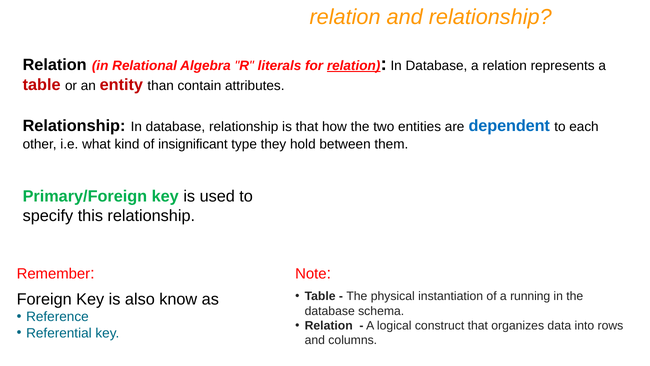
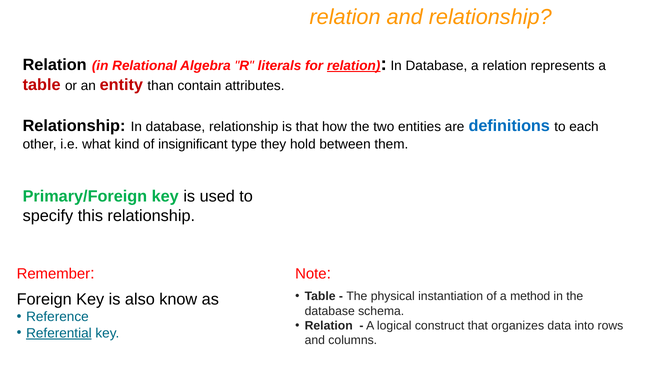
dependent: dependent -> definitions
running: running -> method
Referential underline: none -> present
